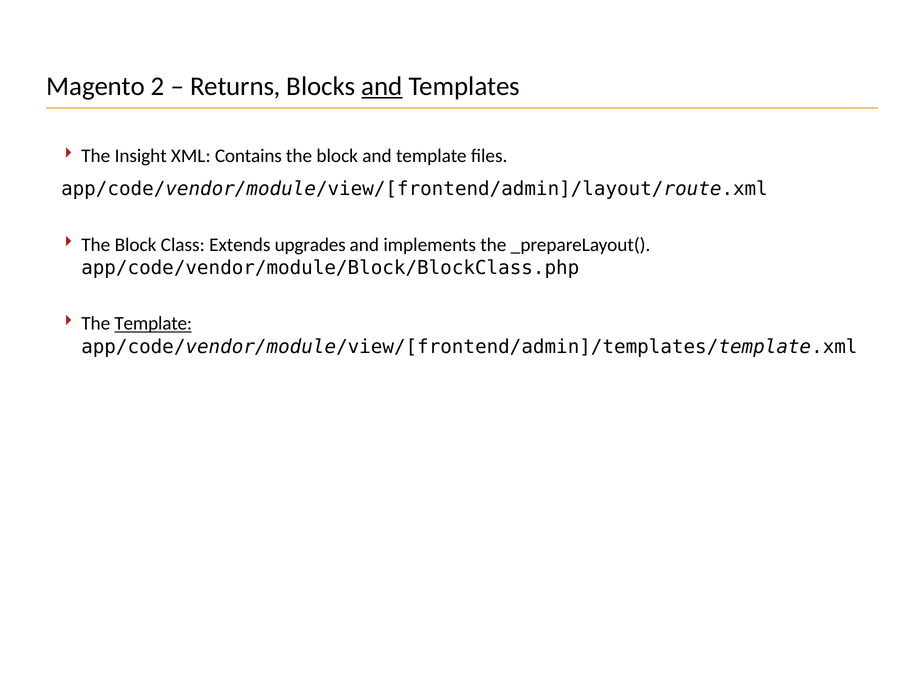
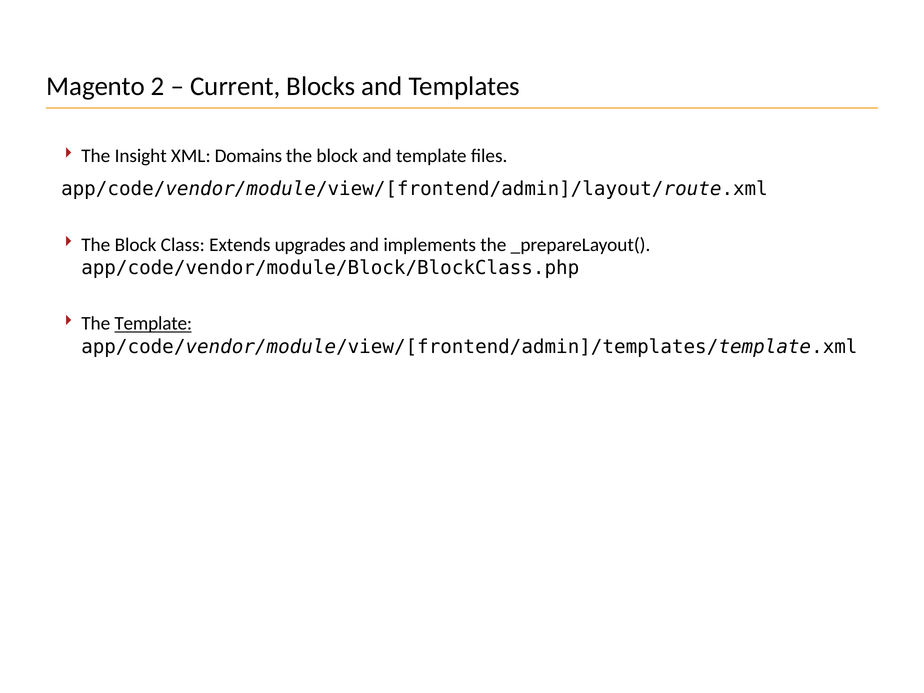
Returns: Returns -> Current
and at (382, 86) underline: present -> none
Contains: Contains -> Domains
